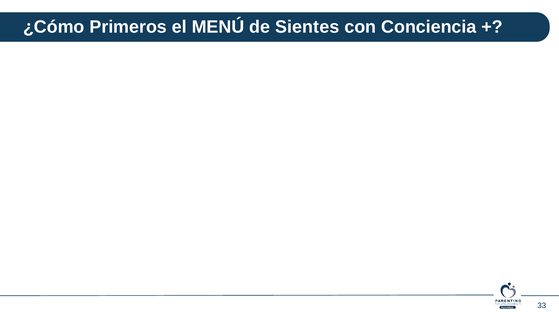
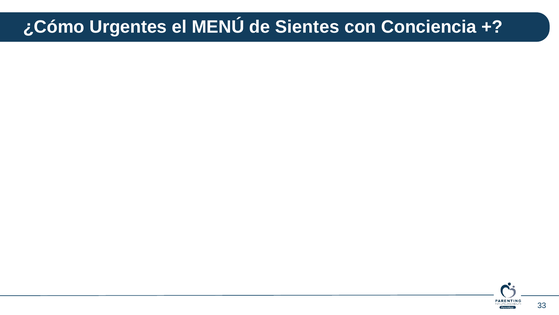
Primeros: Primeros -> Urgentes
